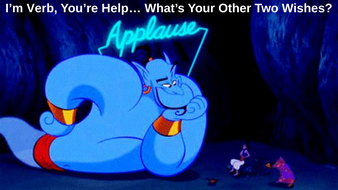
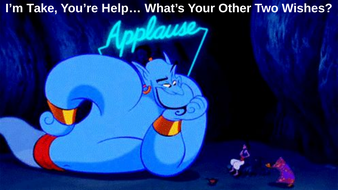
Verb: Verb -> Take
